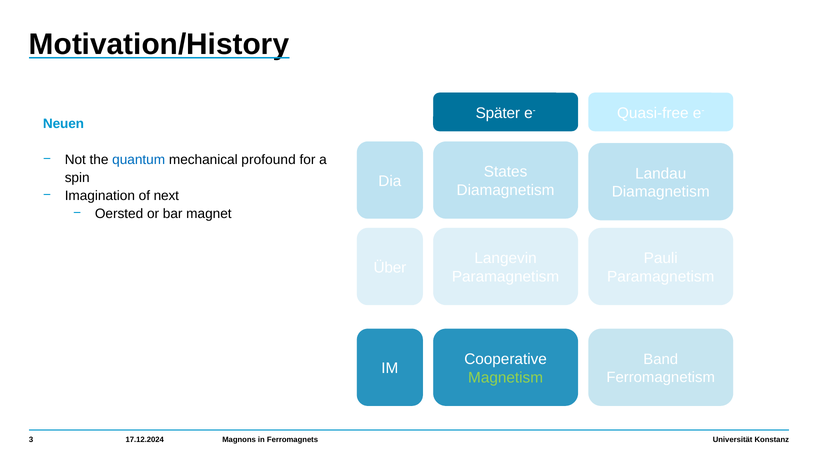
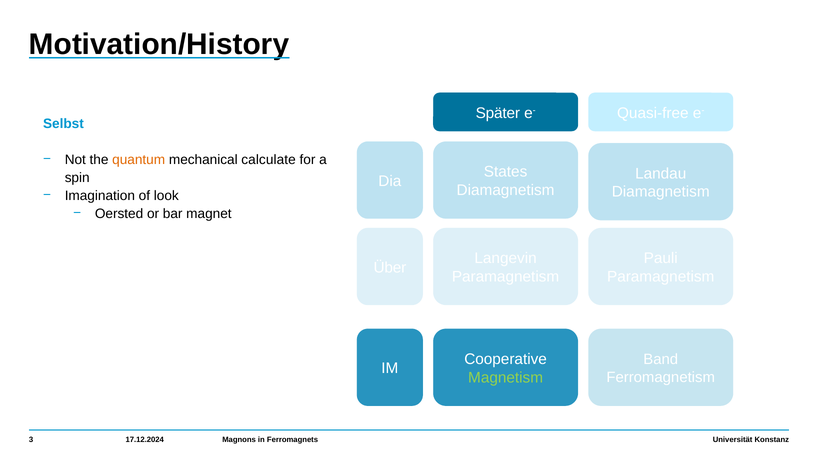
Neuen: Neuen -> Selbst
quantum colour: blue -> orange
profound: profound -> calculate
next: next -> look
